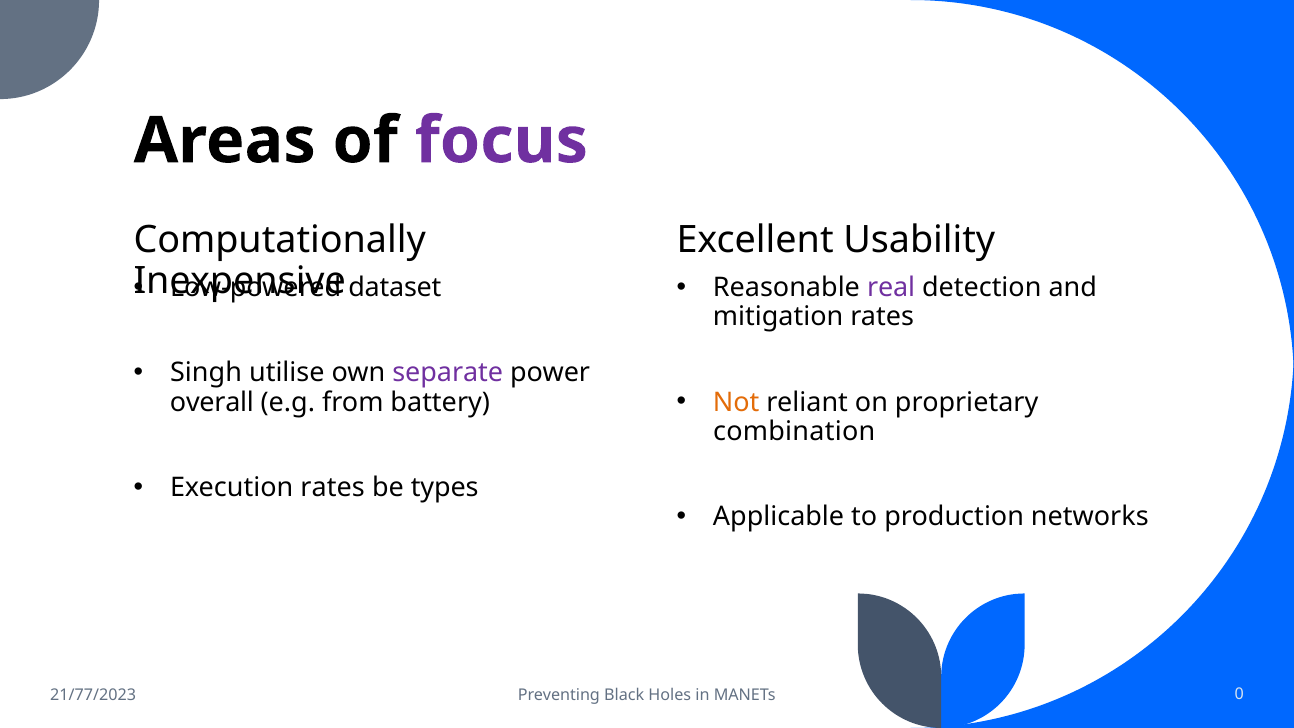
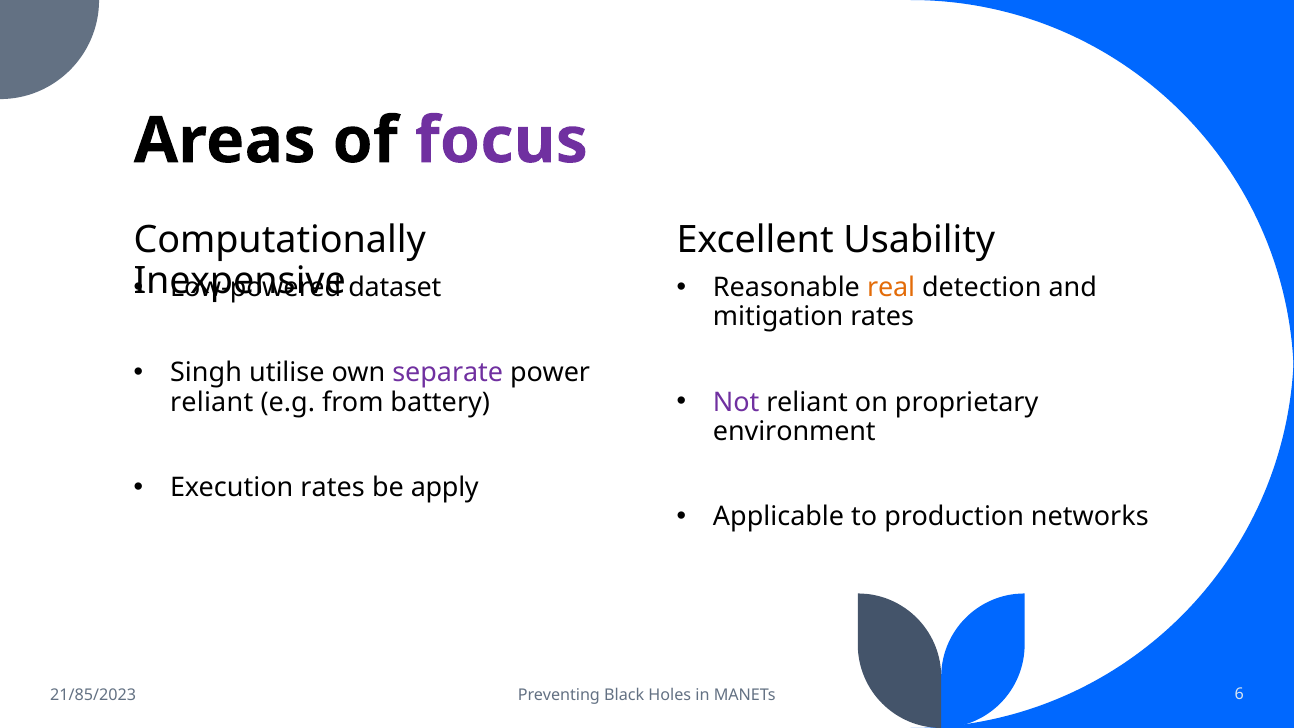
real colour: purple -> orange
Not colour: orange -> purple
overall at (212, 402): overall -> reliant
combination: combination -> environment
types: types -> apply
21/77/2023: 21/77/2023 -> 21/85/2023
0: 0 -> 6
